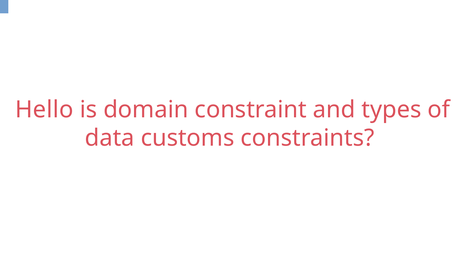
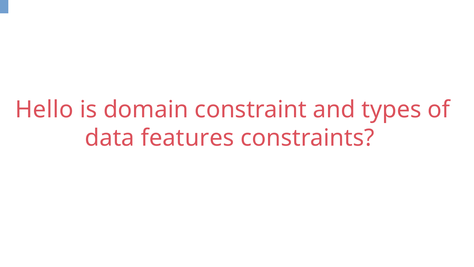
customs: customs -> features
